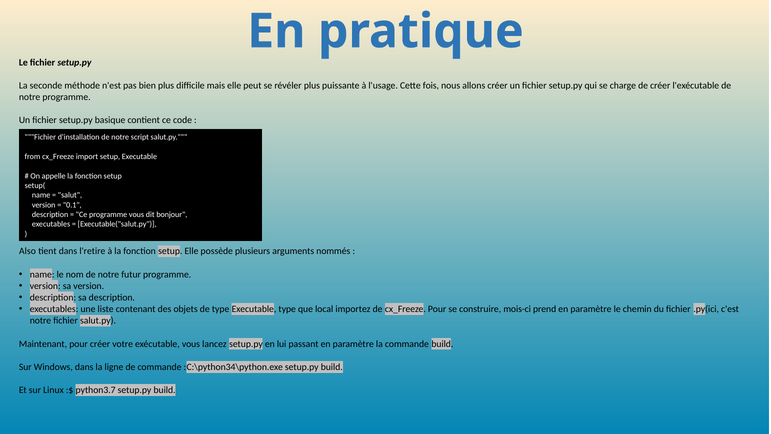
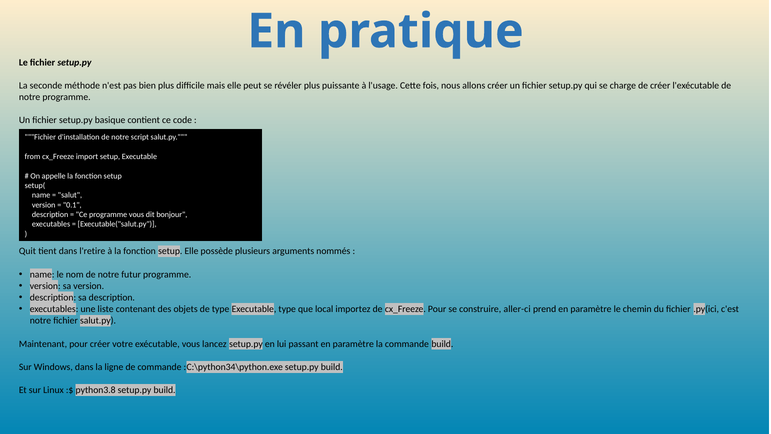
Also: Also -> Quit
mois-ci: mois-ci -> aller-ci
python3.7: python3.7 -> python3.8
